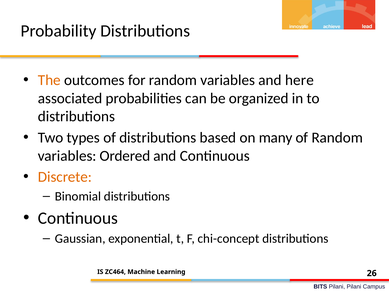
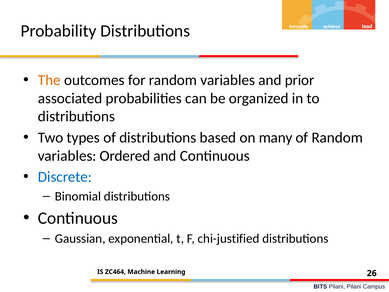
here: here -> prior
Discrete colour: orange -> blue
chi-concept: chi-concept -> chi-justified
